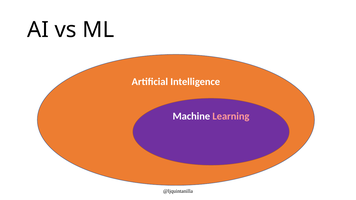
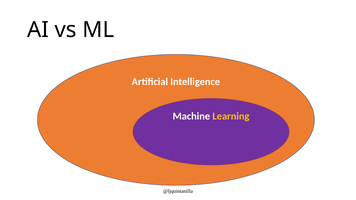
Learning colour: pink -> yellow
